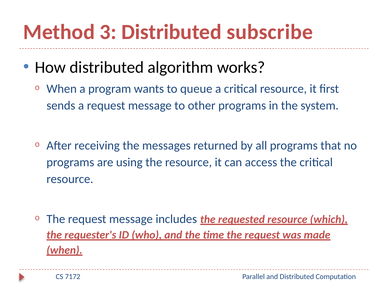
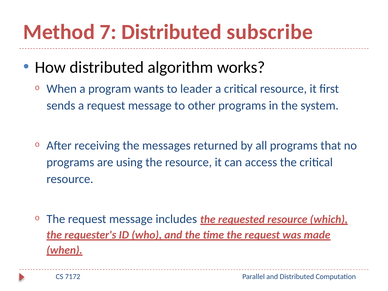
3: 3 -> 7
queue: queue -> leader
